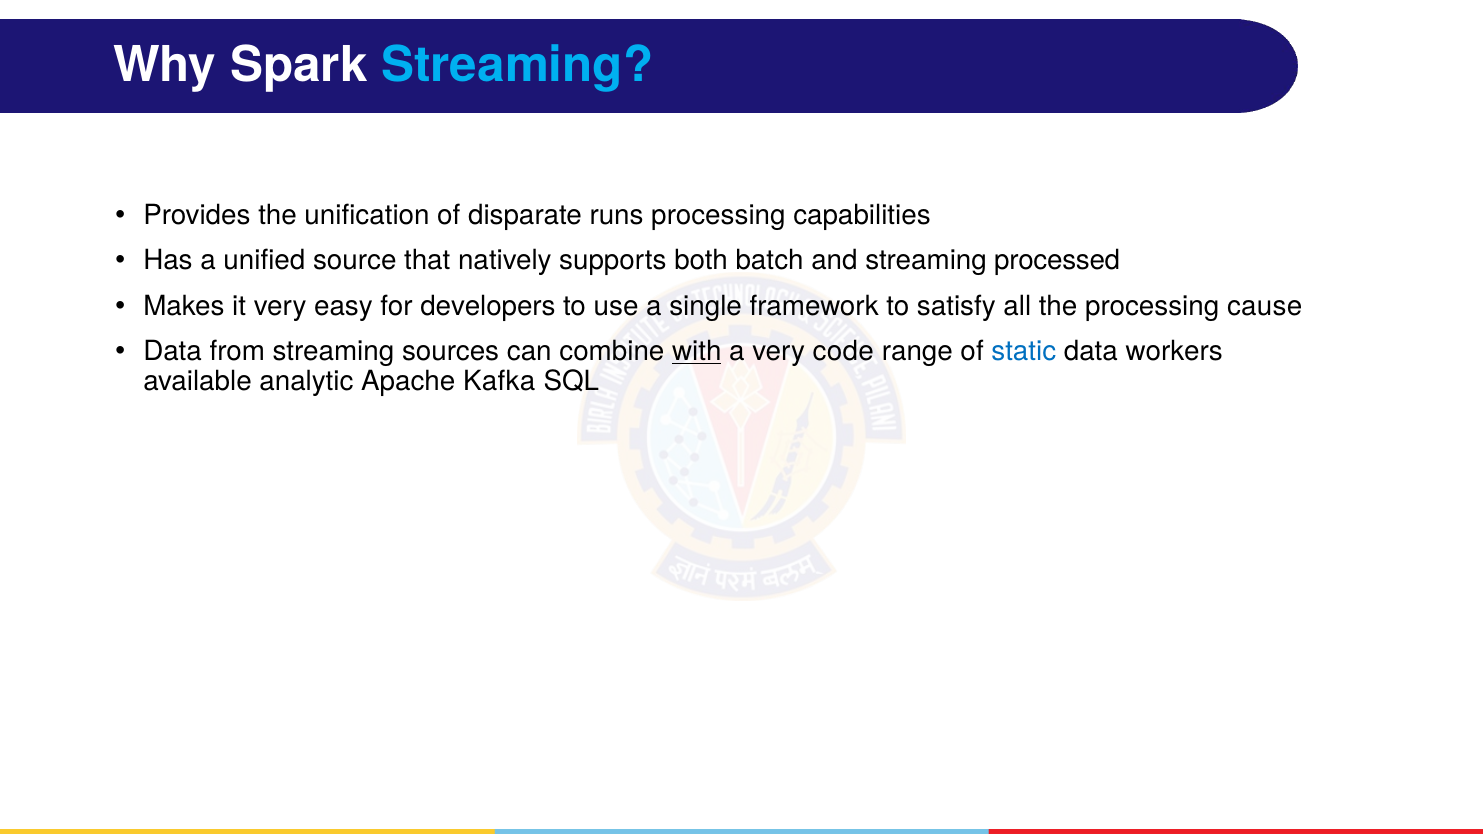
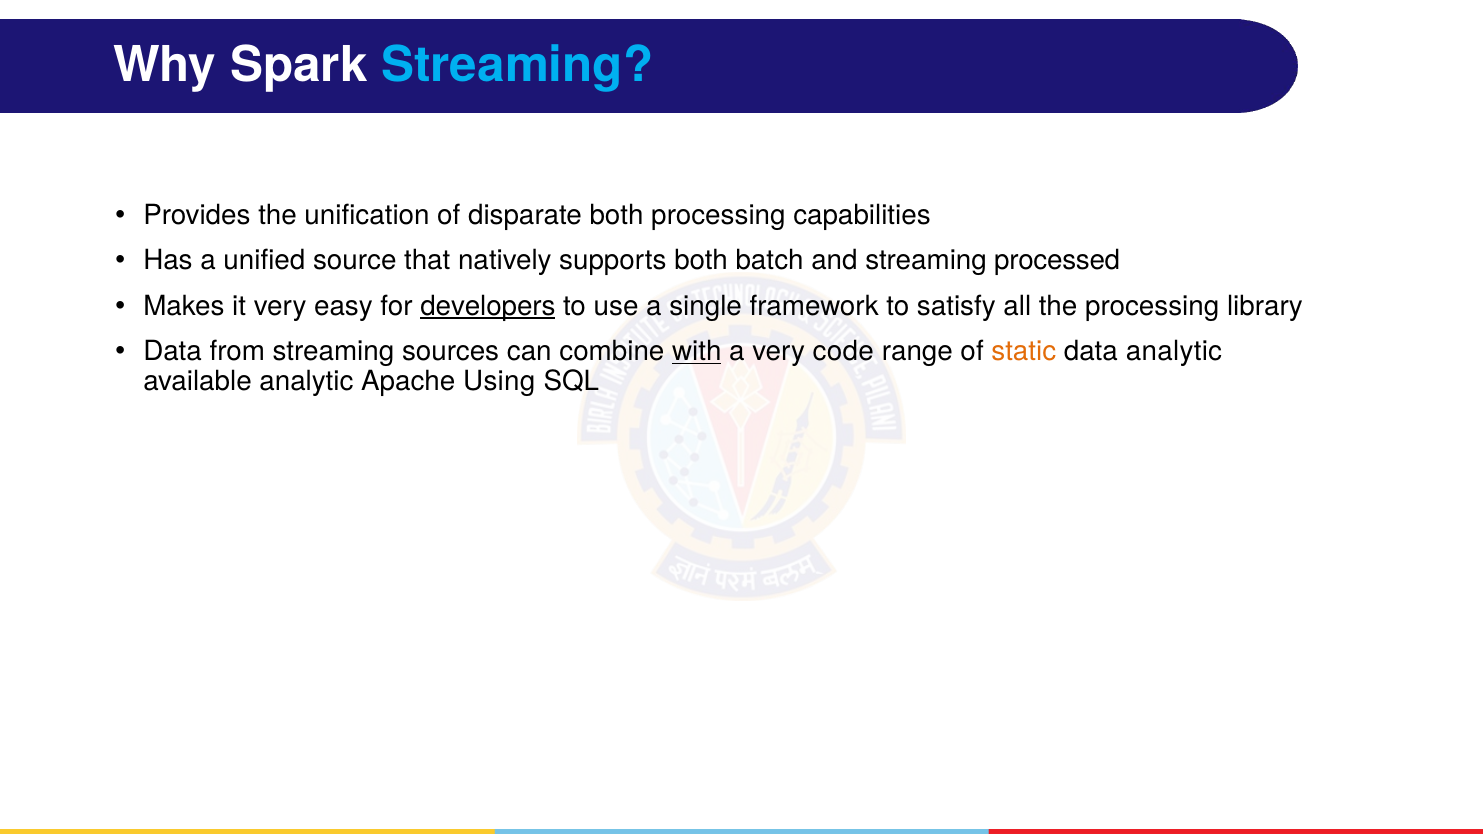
disparate runs: runs -> both
developers underline: none -> present
cause: cause -> library
static colour: blue -> orange
data workers: workers -> analytic
Kafka: Kafka -> Using
